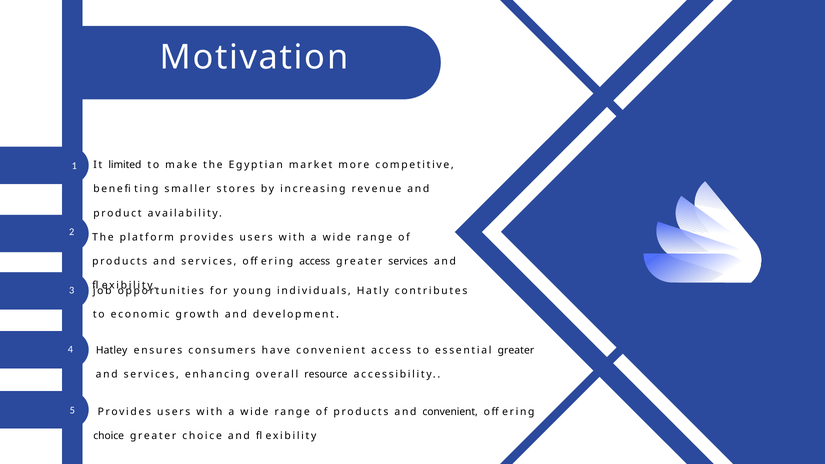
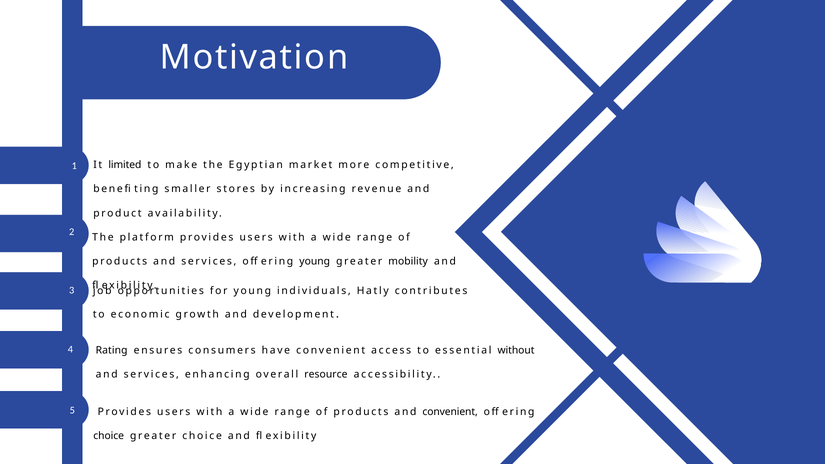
access at (315, 261): access -> young
greater services: services -> mobility
Hatley: Hatley -> Rating
essential greater: greater -> without
